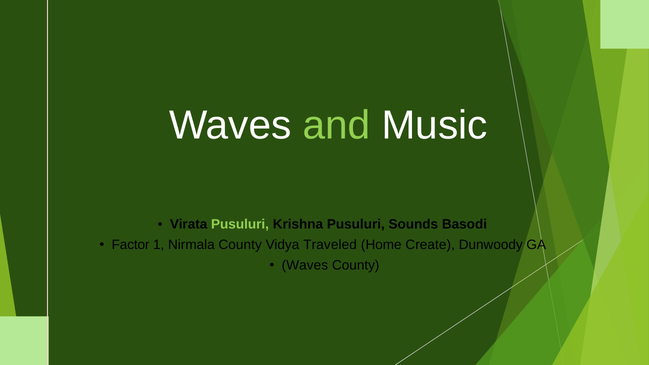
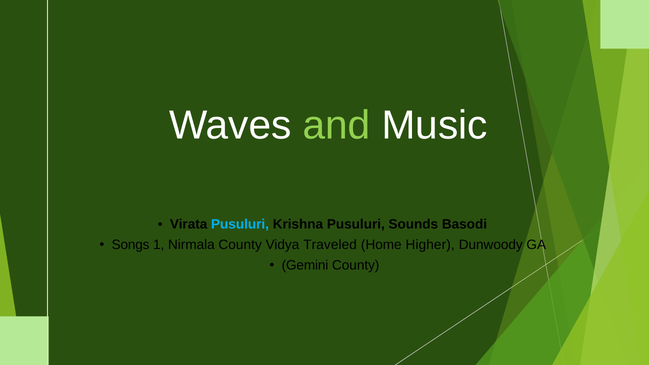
Pusuluri at (240, 224) colour: light green -> light blue
Factor: Factor -> Songs
Create: Create -> Higher
Waves at (305, 265): Waves -> Gemini
